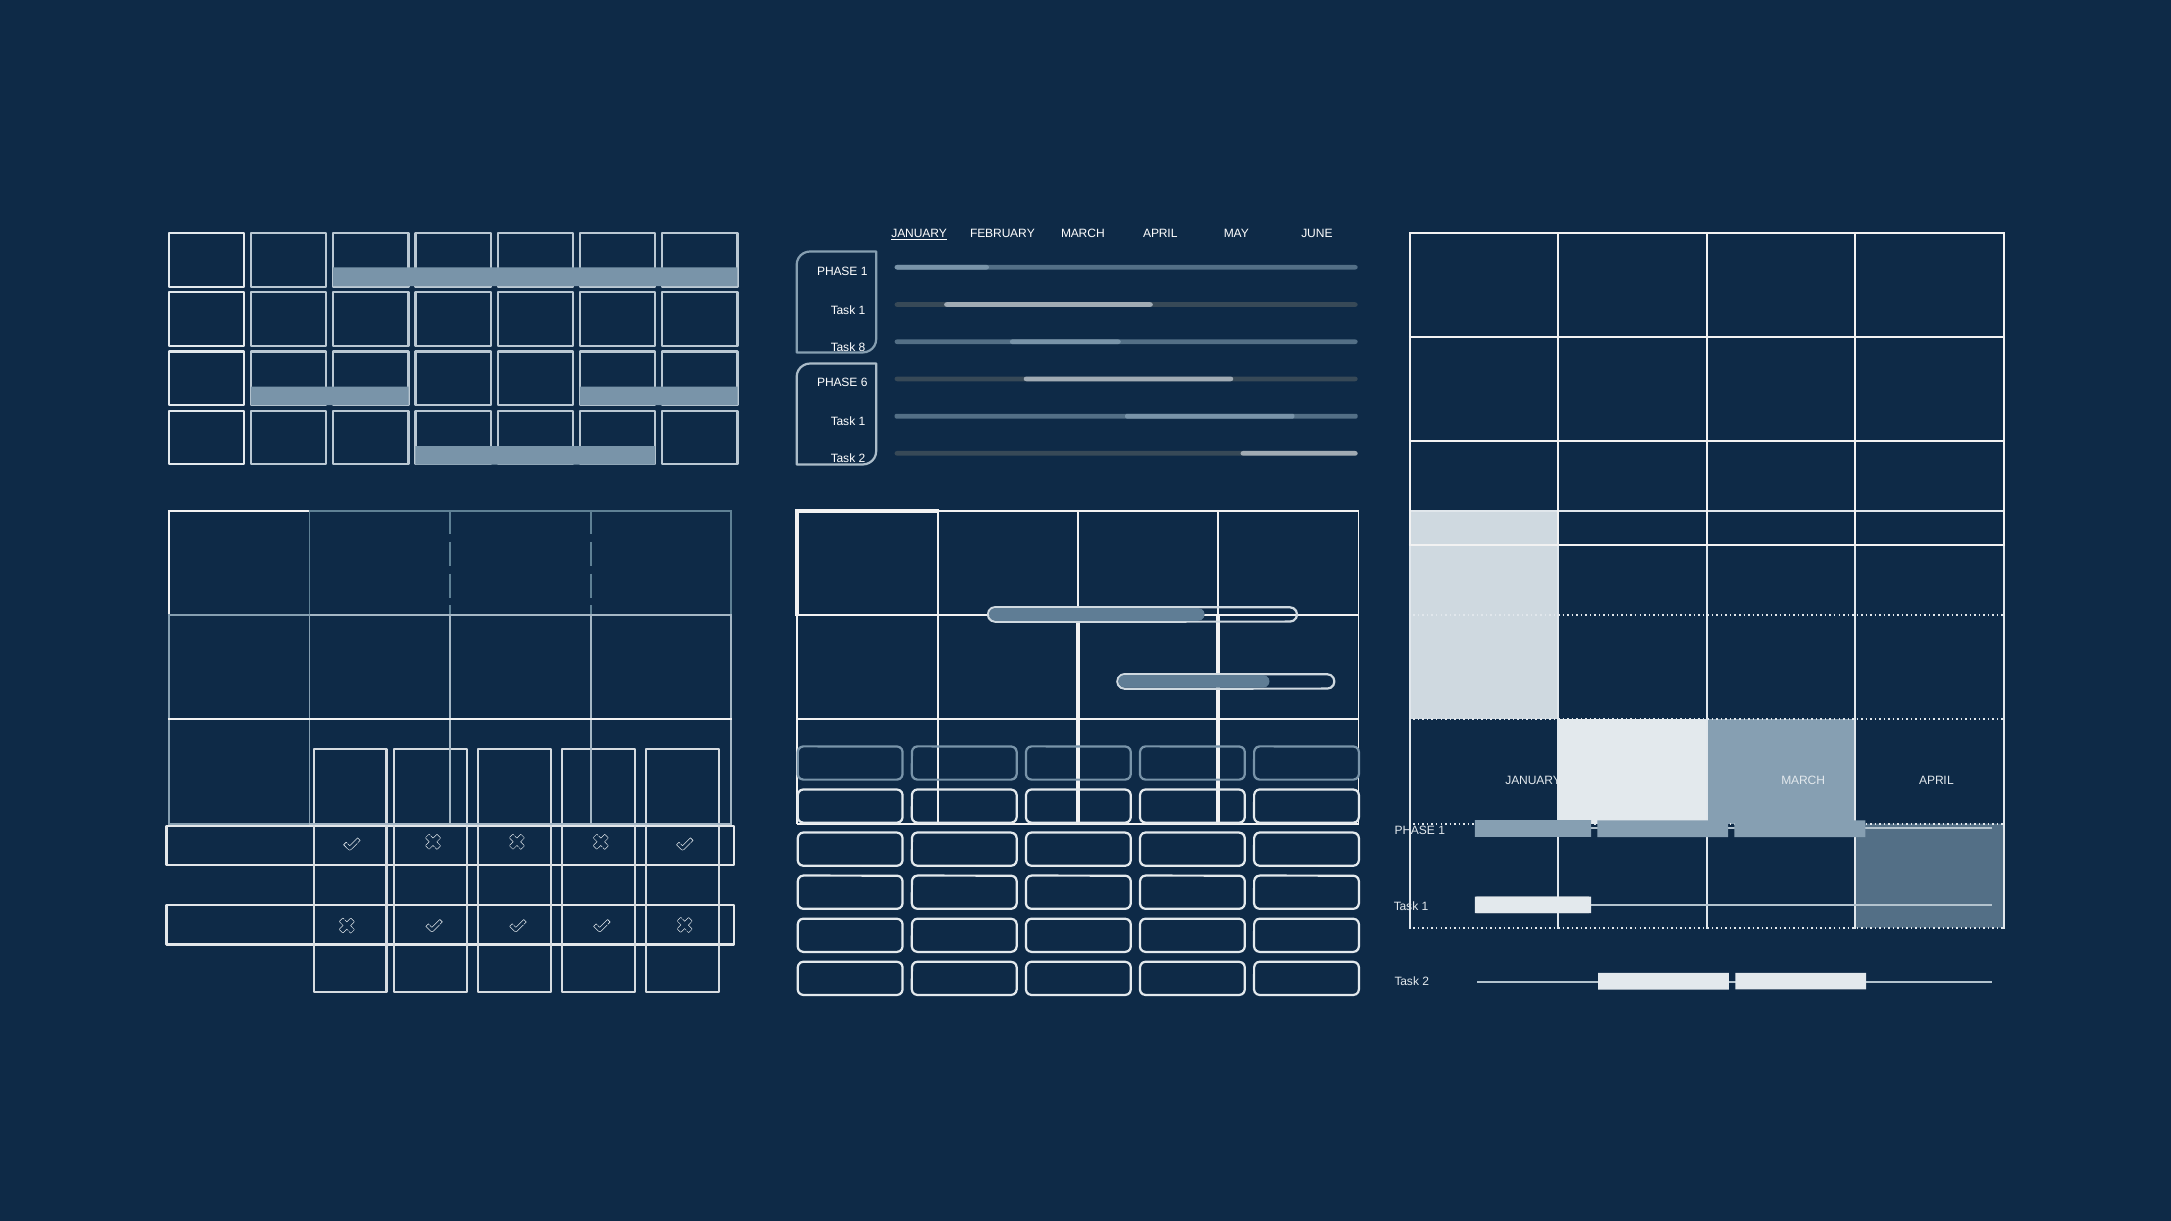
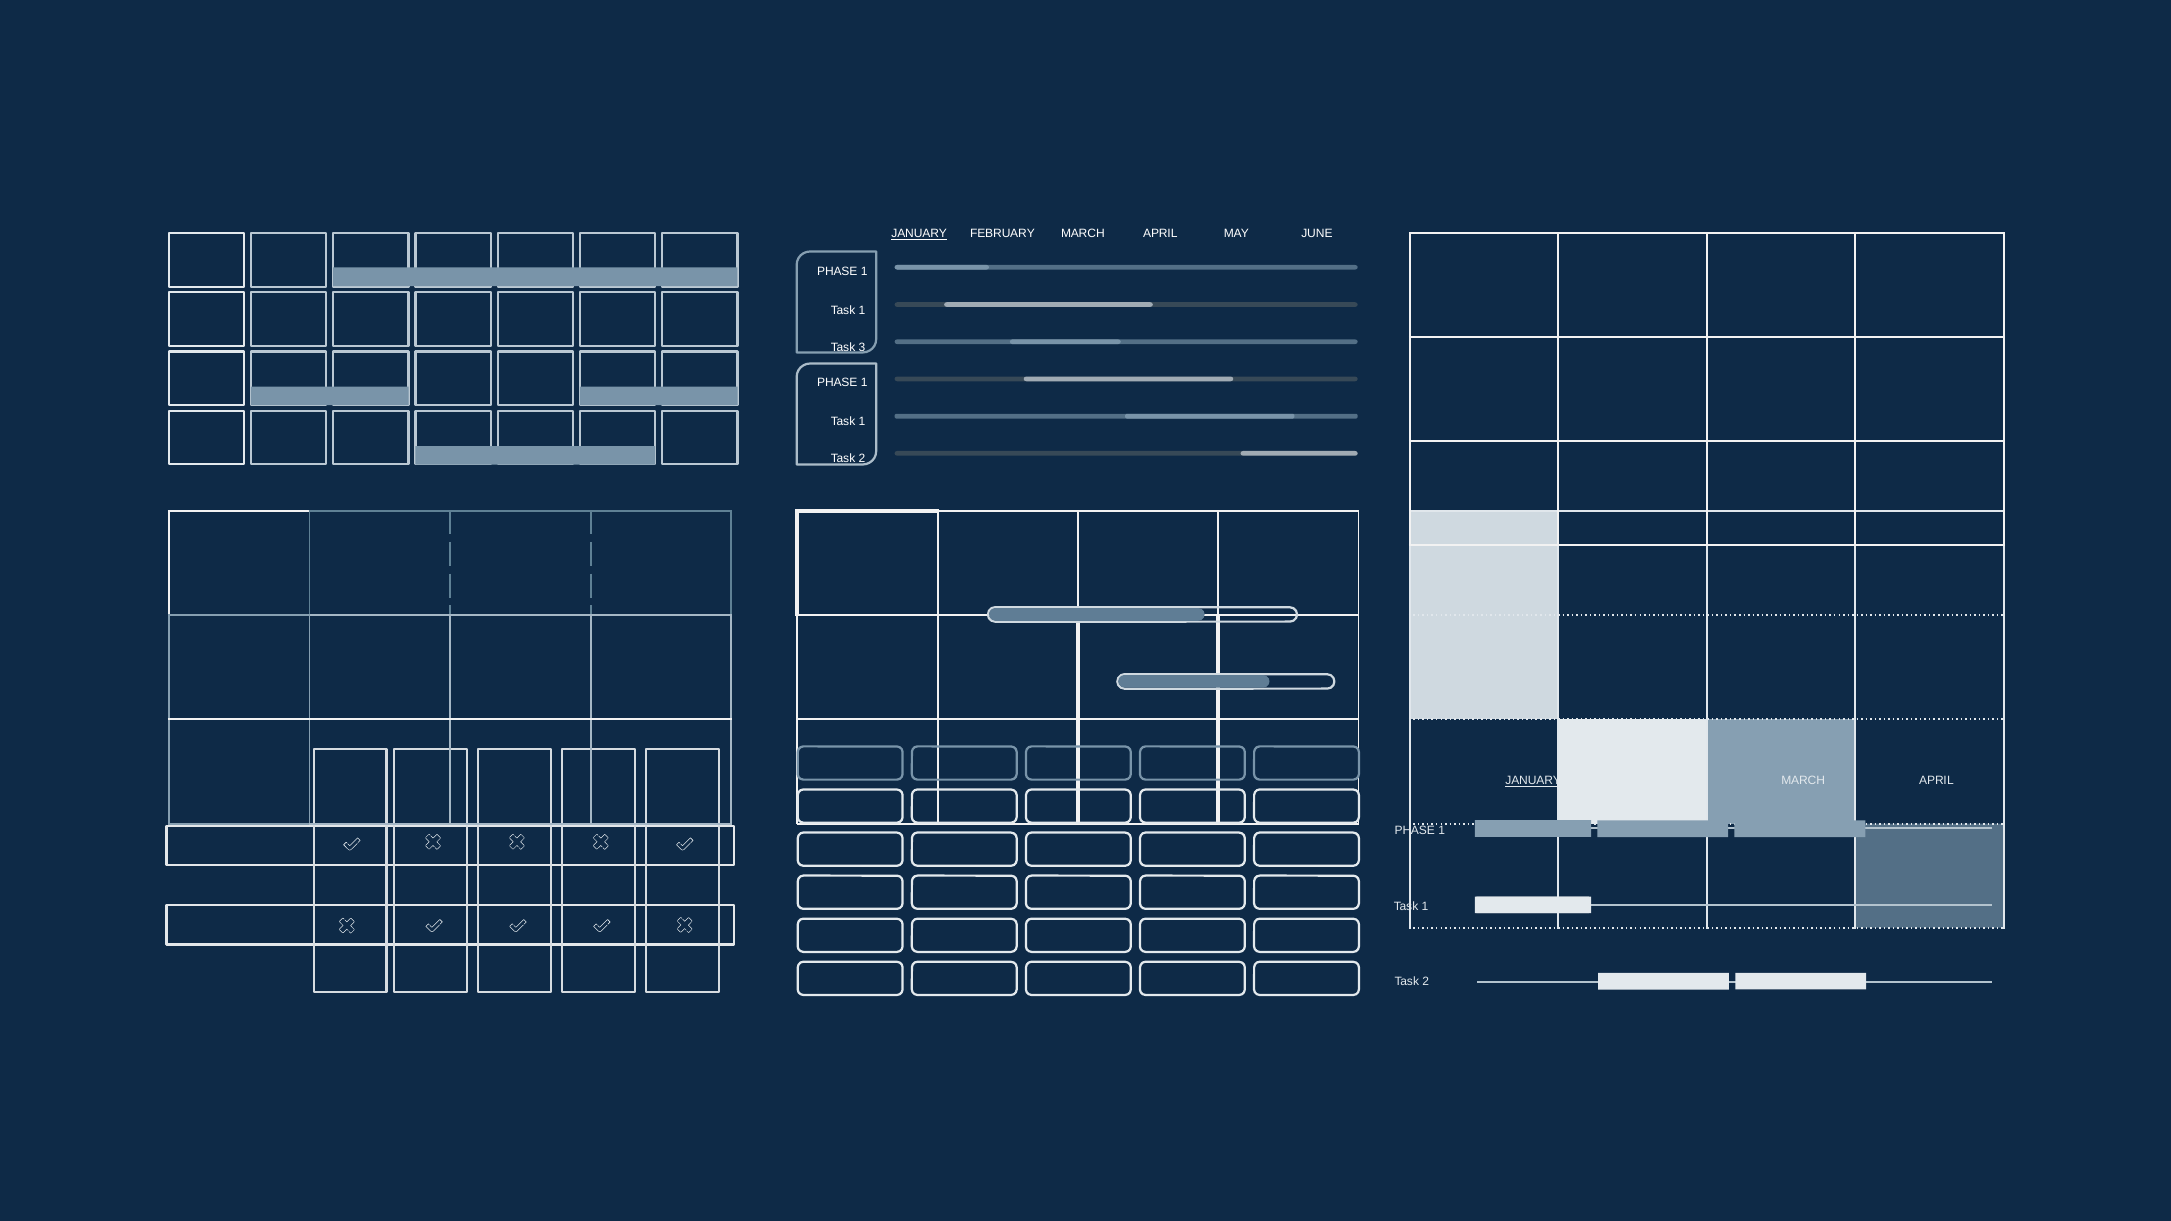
8: 8 -> 3
6 at (864, 382): 6 -> 1
JANUARY at (1533, 781) underline: none -> present
